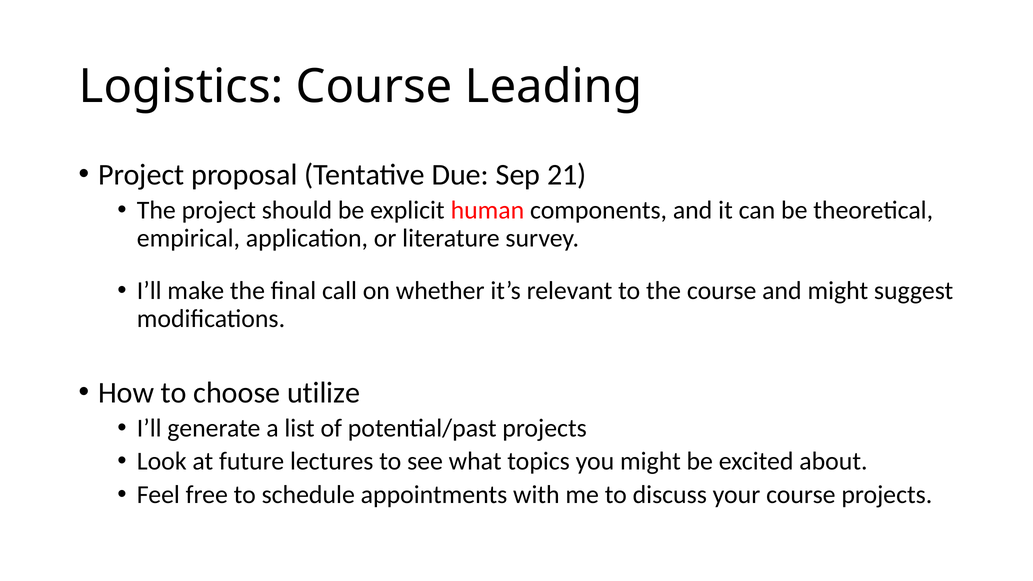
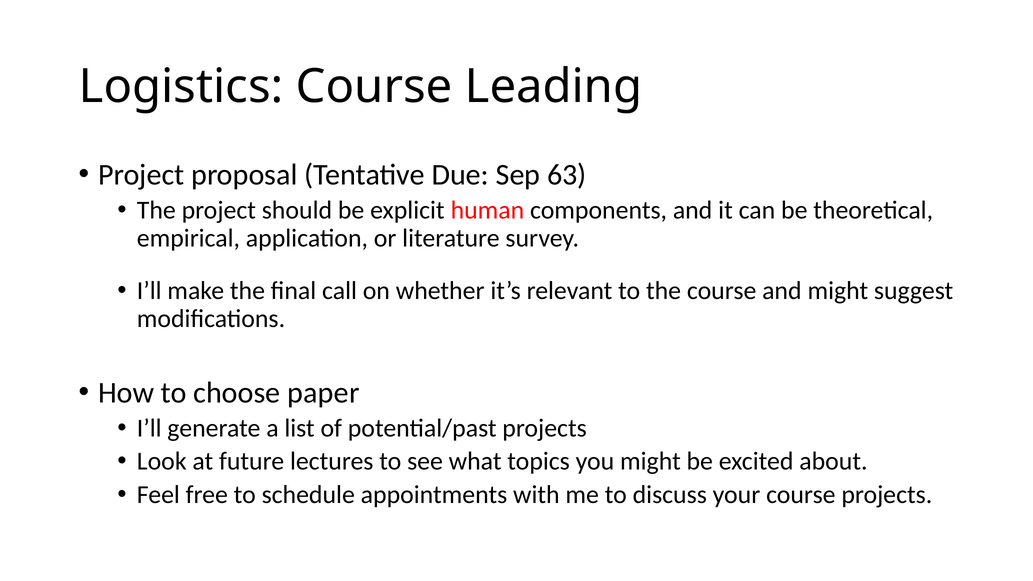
21: 21 -> 63
utilize: utilize -> paper
